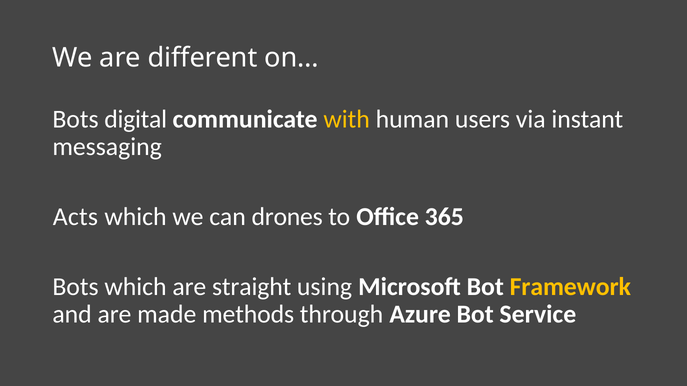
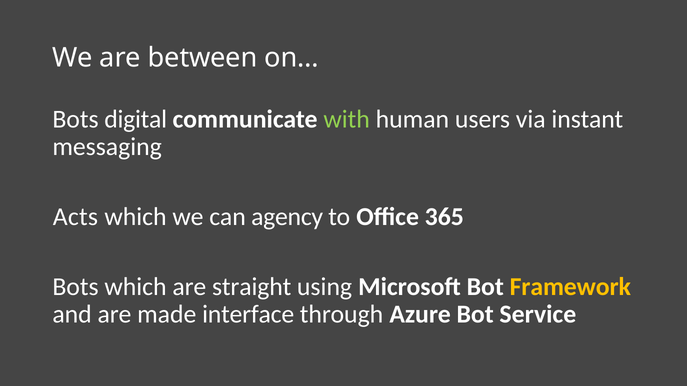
different: different -> between
with colour: yellow -> light green
drones: drones -> agency
methods: methods -> interface
